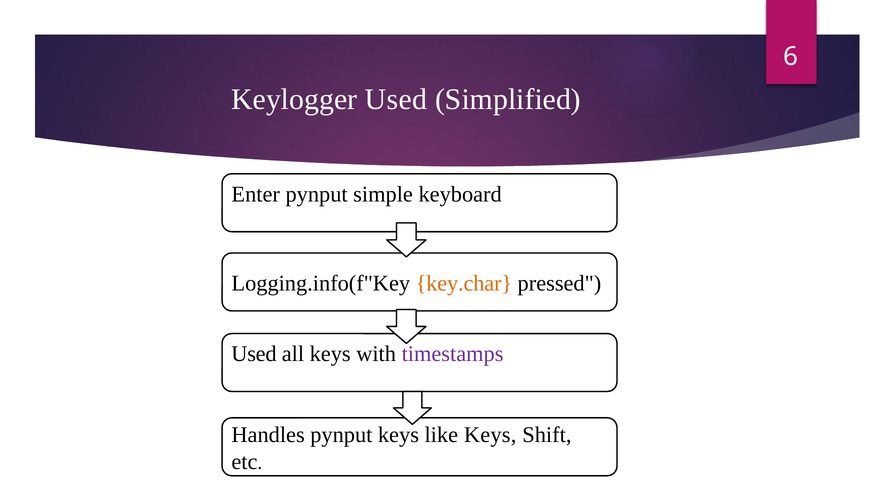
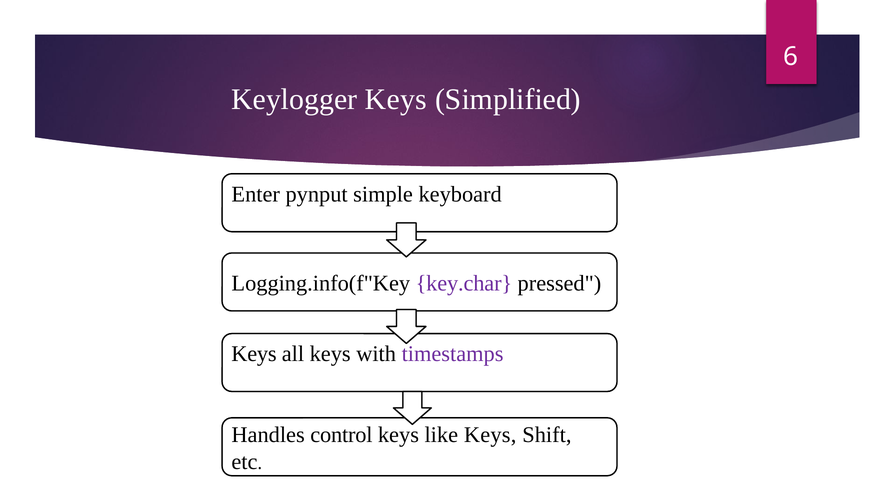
Keylogger Used: Used -> Keys
key.char colour: orange -> purple
Used at (254, 354): Used -> Keys
Handles pynput: pynput -> control
